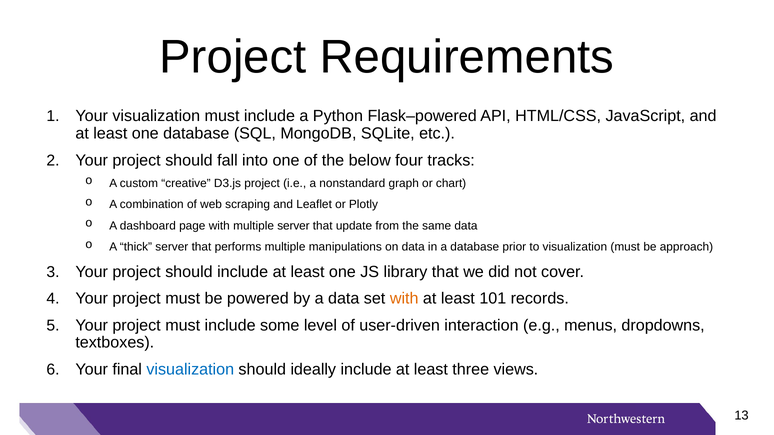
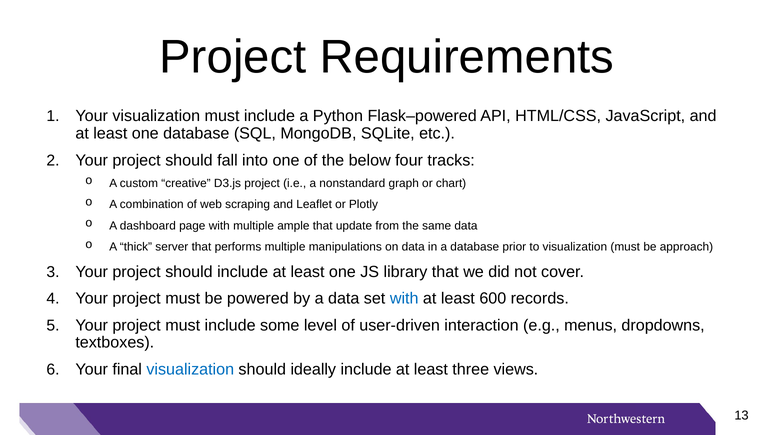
multiple server: server -> ample
with at (404, 299) colour: orange -> blue
101: 101 -> 600
